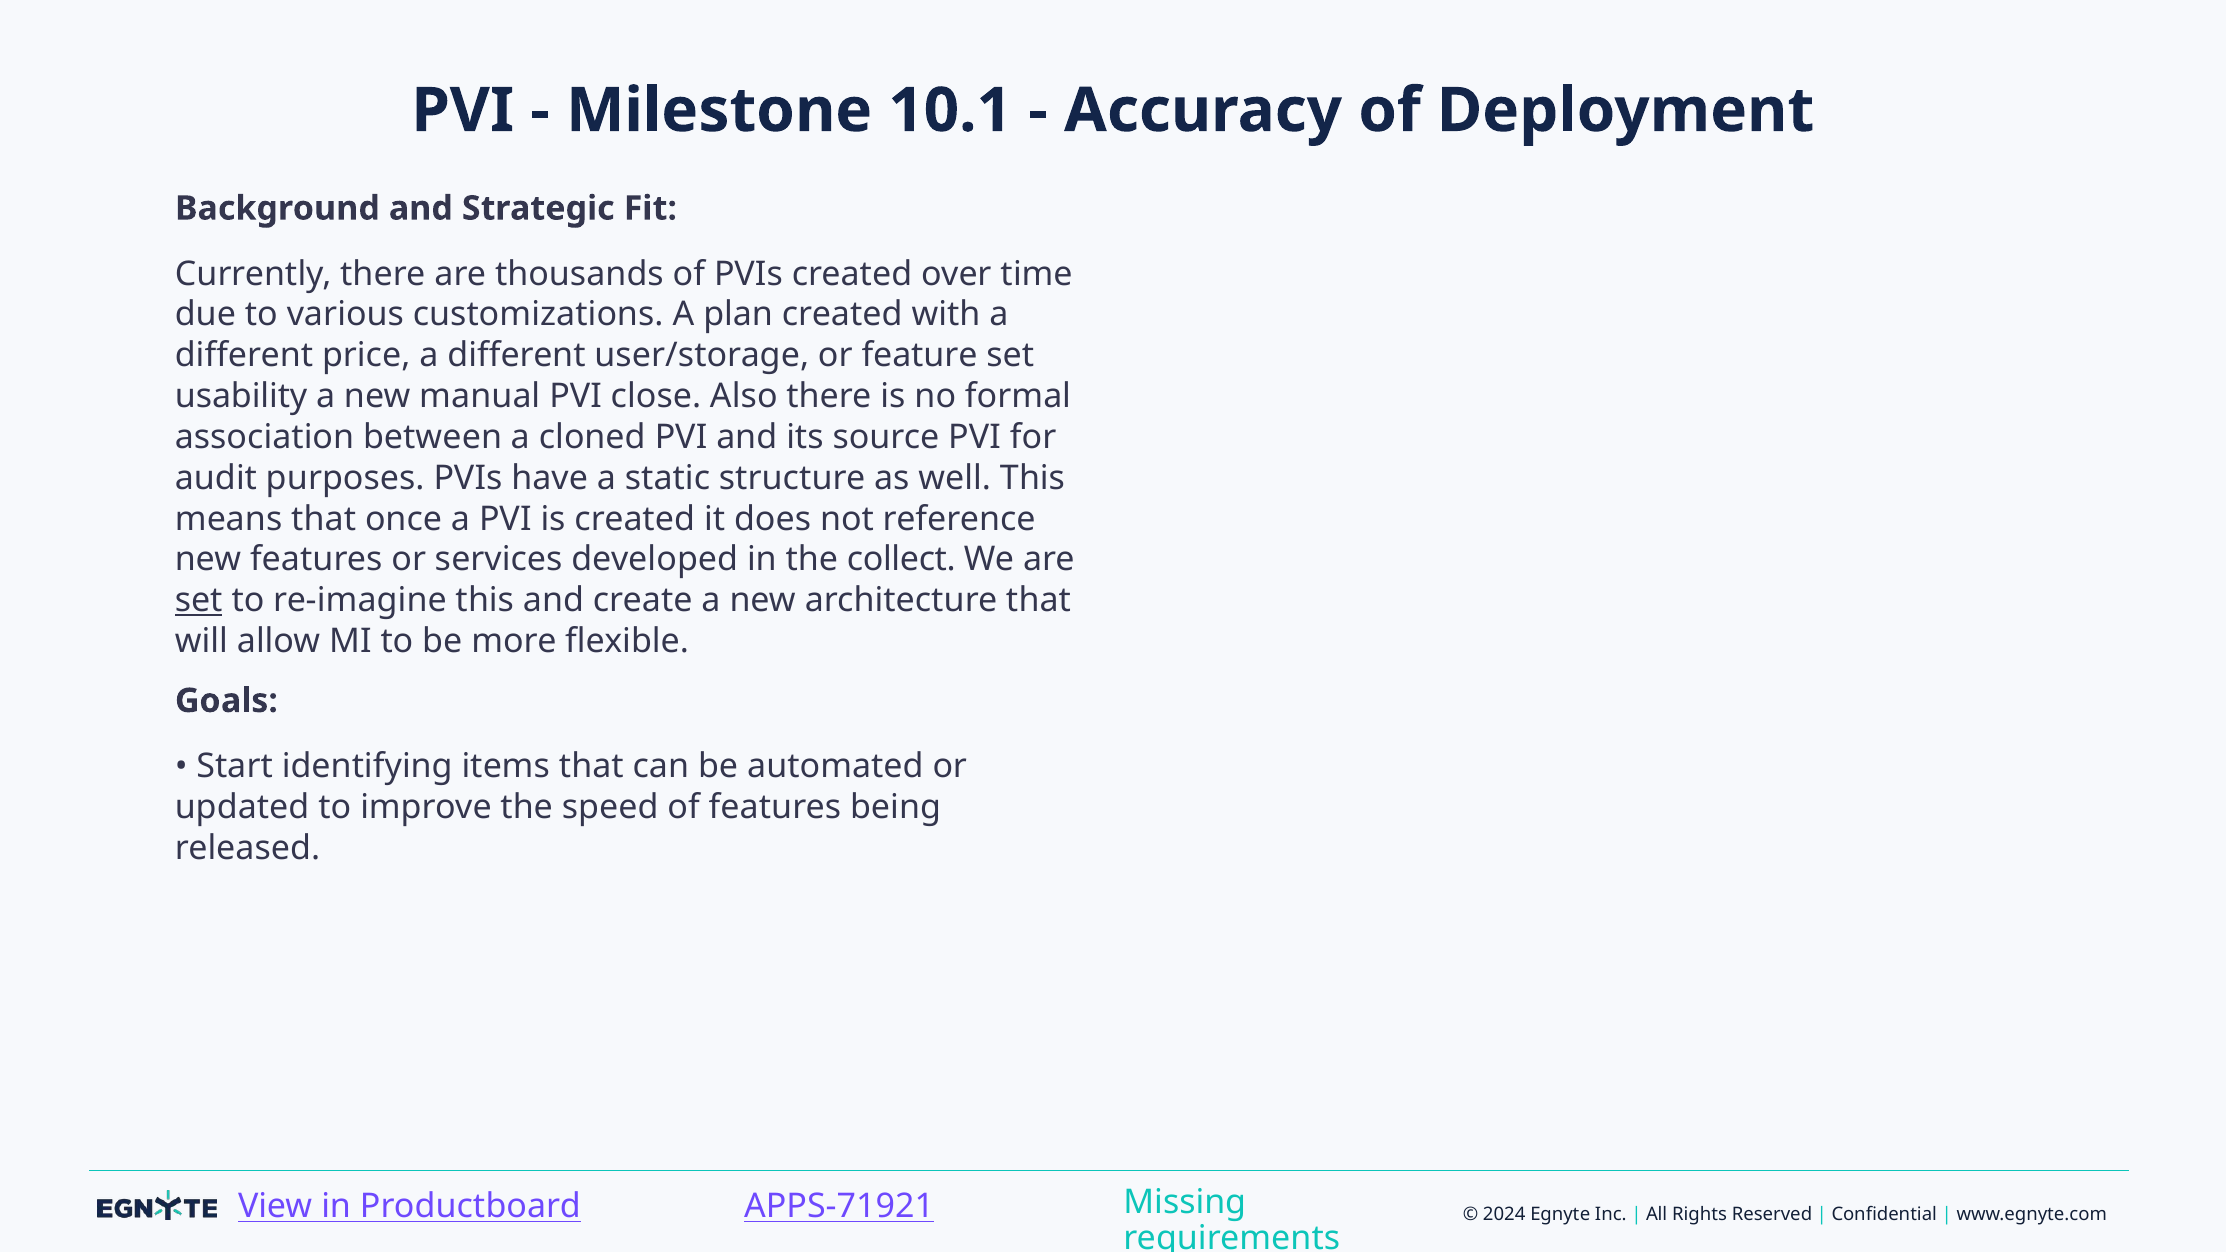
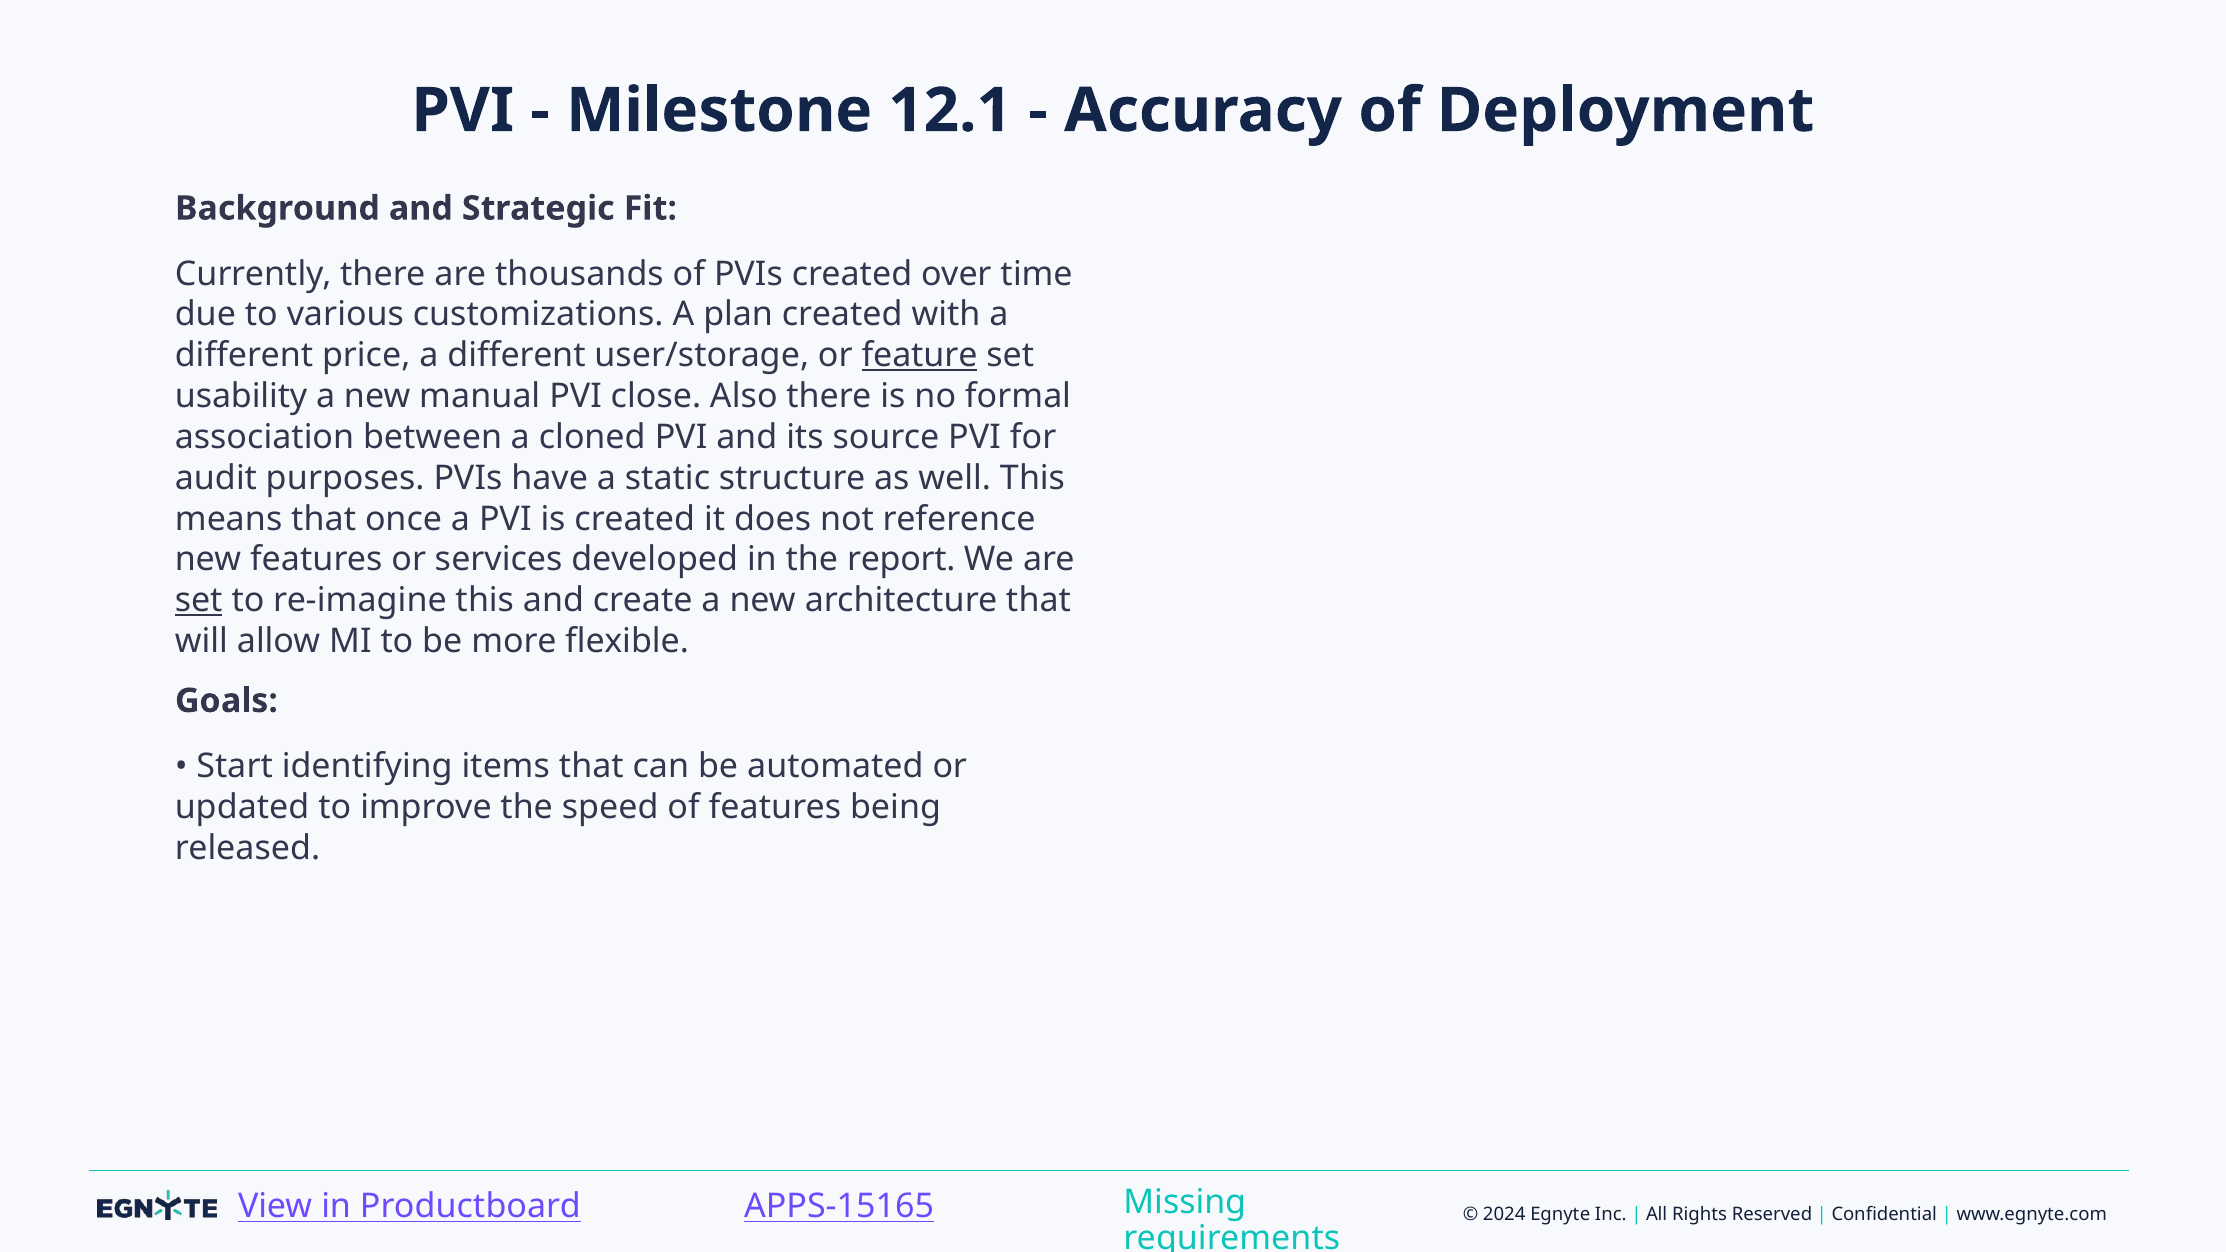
10.1: 10.1 -> 12.1
feature underline: none -> present
collect: collect -> report
APPS-71921: APPS-71921 -> APPS-15165
